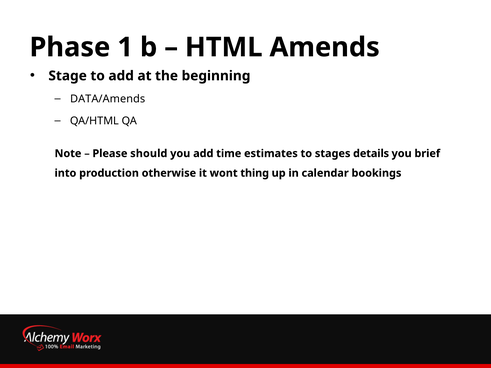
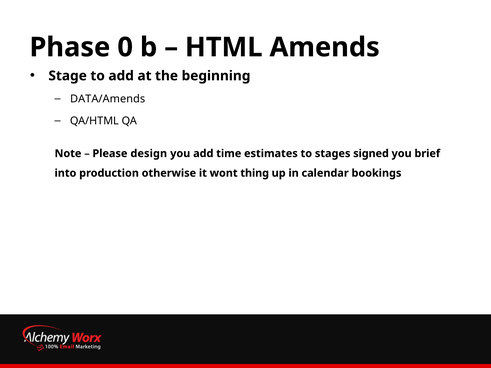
1: 1 -> 0
should: should -> design
details: details -> signed
